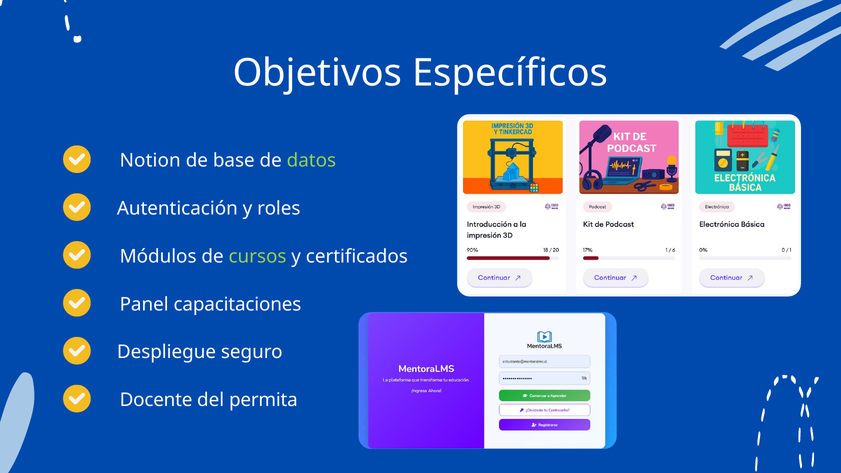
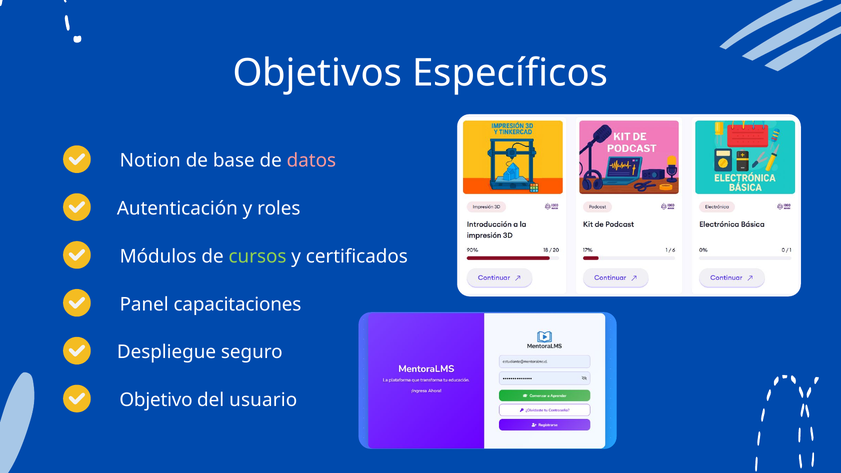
datos colour: light green -> pink
Docente: Docente -> Objetivo
permita: permita -> usuario
